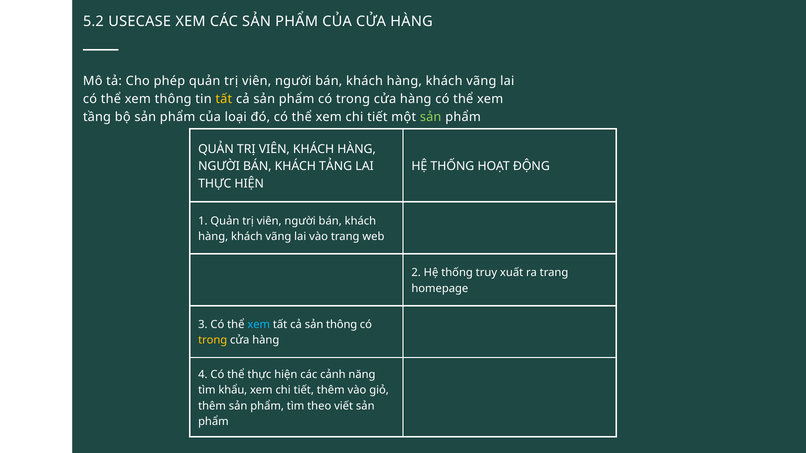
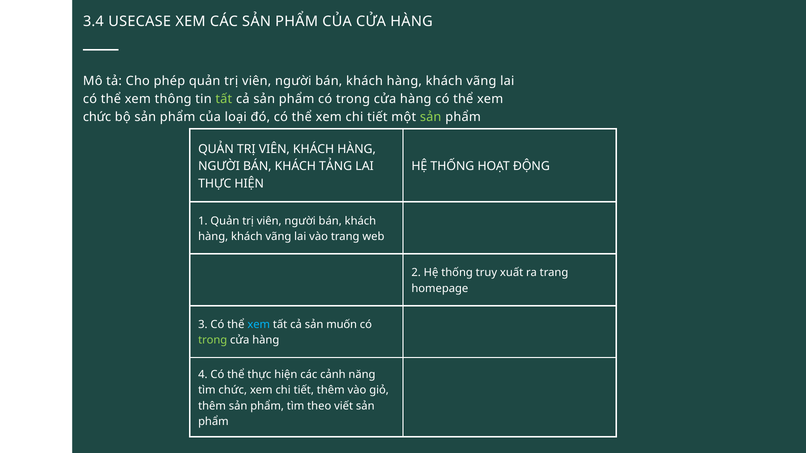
5.2: 5.2 -> 3.4
tất at (224, 99) colour: yellow -> light green
tầng at (97, 117): tầng -> chức
sản thông: thông -> muốn
trong at (213, 341) colour: yellow -> light green
tìm khẩu: khẩu -> chức
